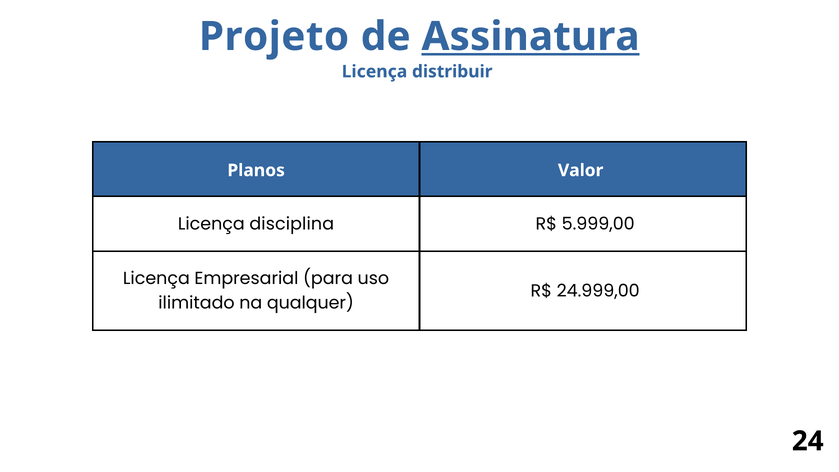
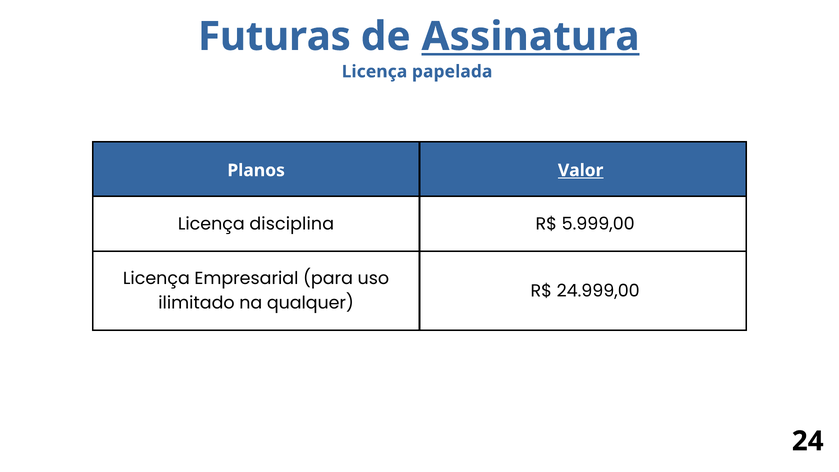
Projeto: Projeto -> Futuras
distribuir: distribuir -> papelada
Valor underline: none -> present
